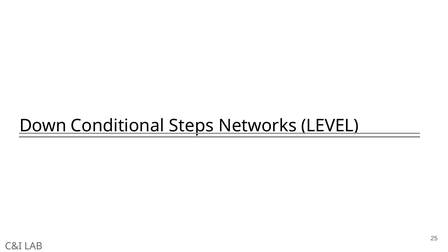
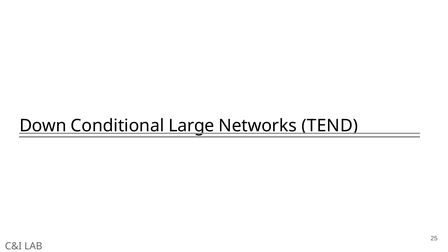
Steps: Steps -> Large
LEVEL: LEVEL -> TEND
